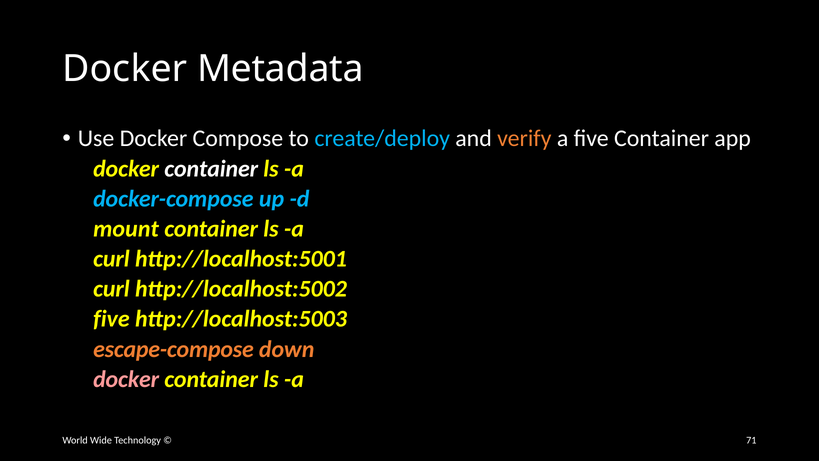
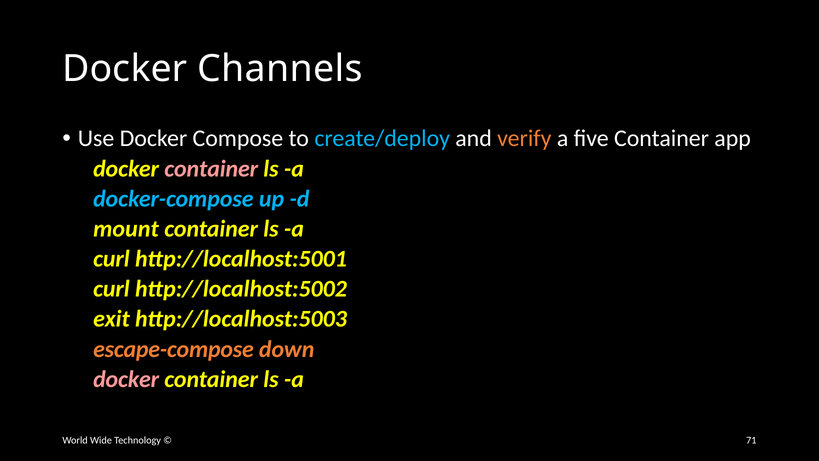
Metadata: Metadata -> Channels
container at (211, 169) colour: white -> pink
five at (111, 319): five -> exit
